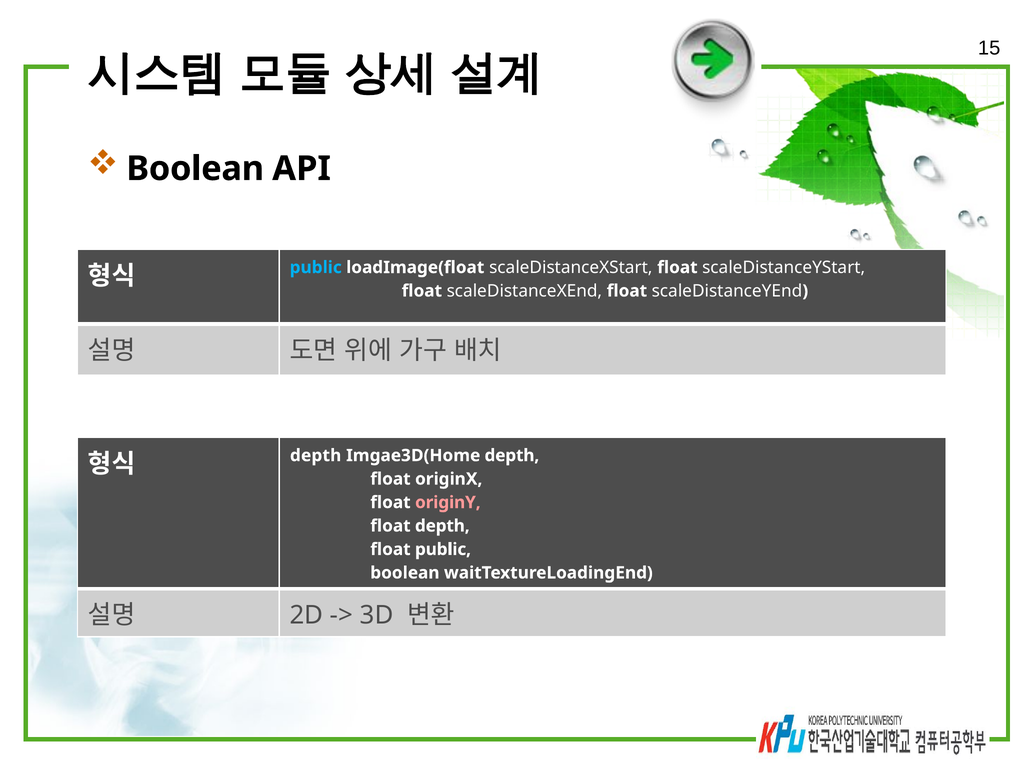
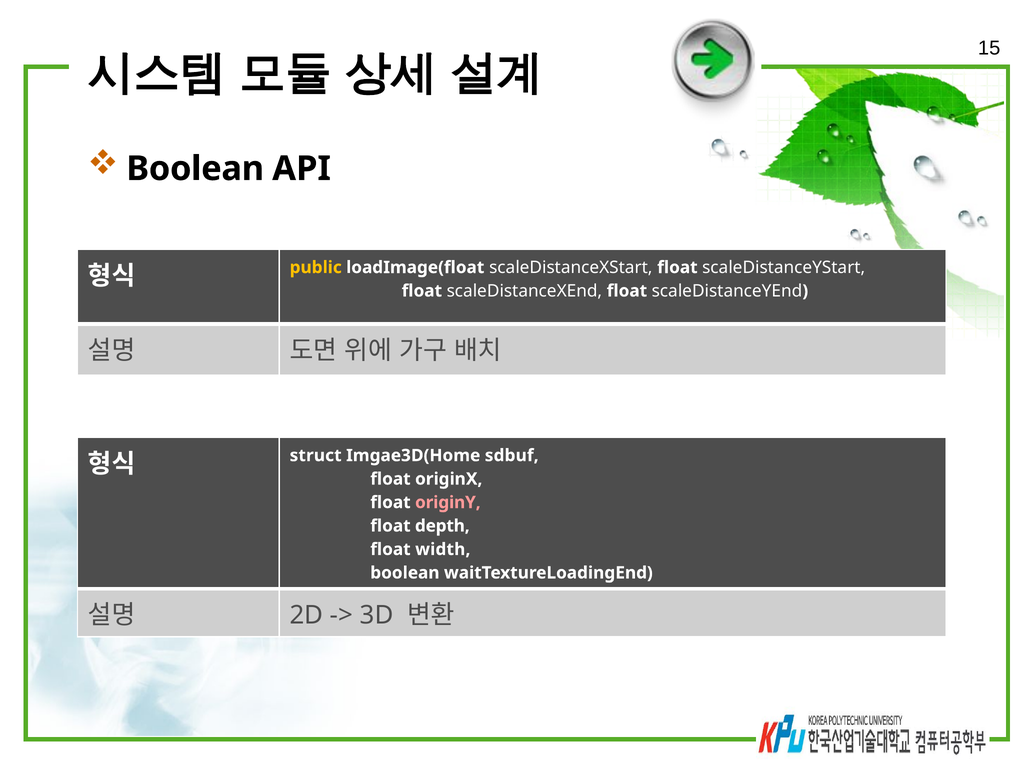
public at (316, 267) colour: light blue -> yellow
depth at (316, 455): depth -> struct
Imgae3D(Home depth: depth -> sdbuf
float public: public -> width
